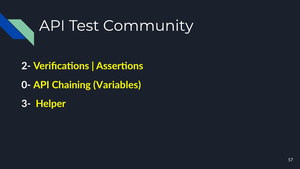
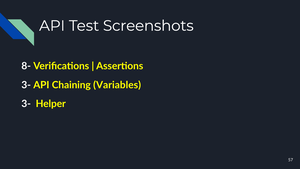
Community: Community -> Screenshots
2-: 2- -> 8-
0- at (26, 85): 0- -> 3-
